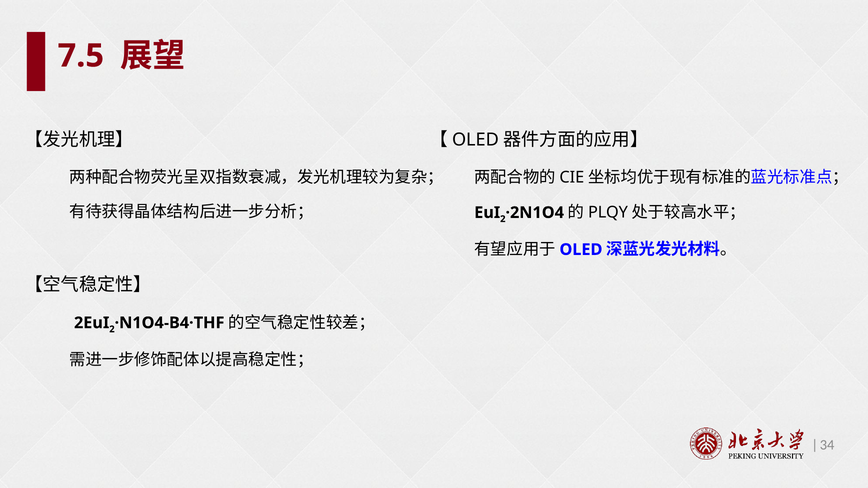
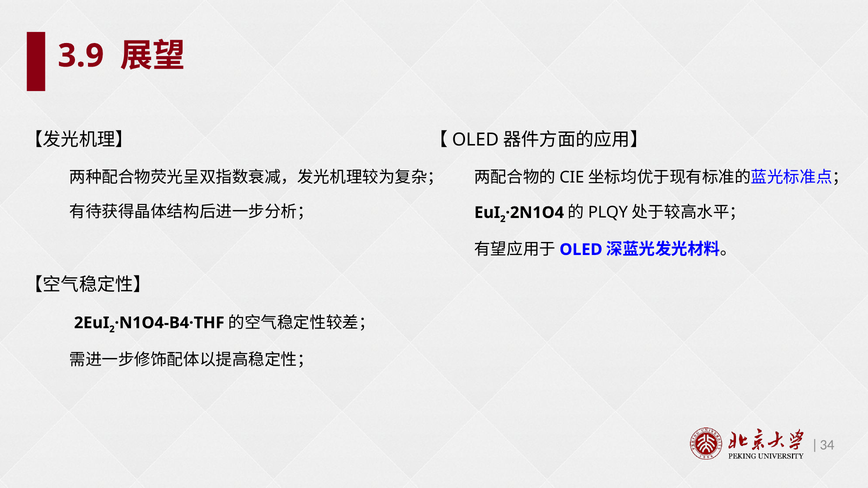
7.5: 7.5 -> 3.9
